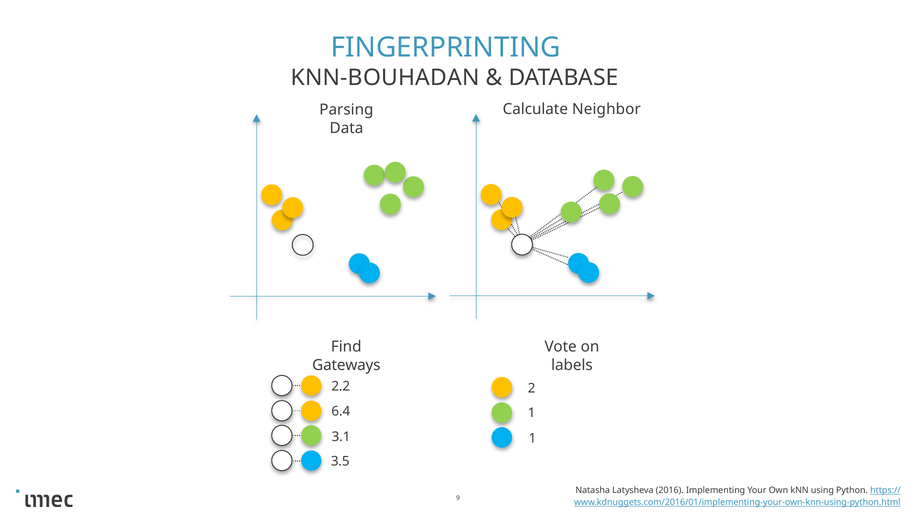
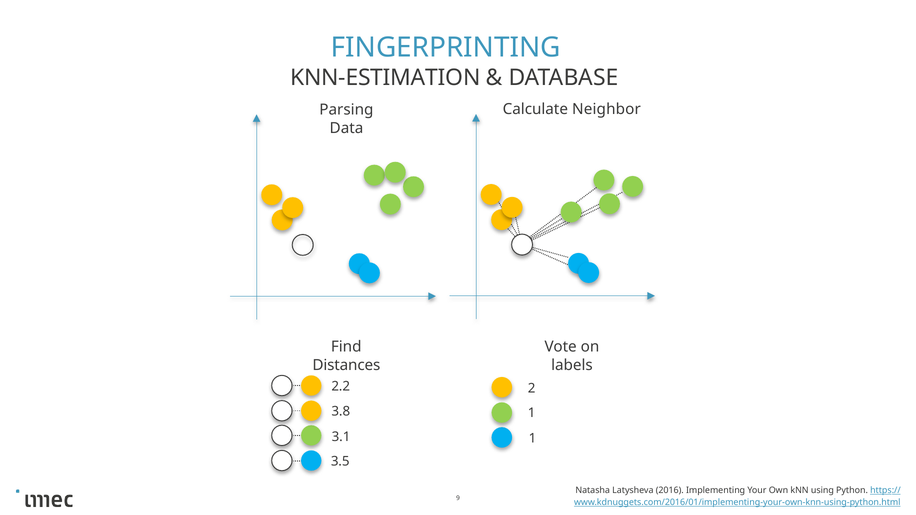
KNN-BOUHADAN: KNN-BOUHADAN -> KNN-ESTIMATION
Gateways: Gateways -> Distances
6.4: 6.4 -> 3.8
